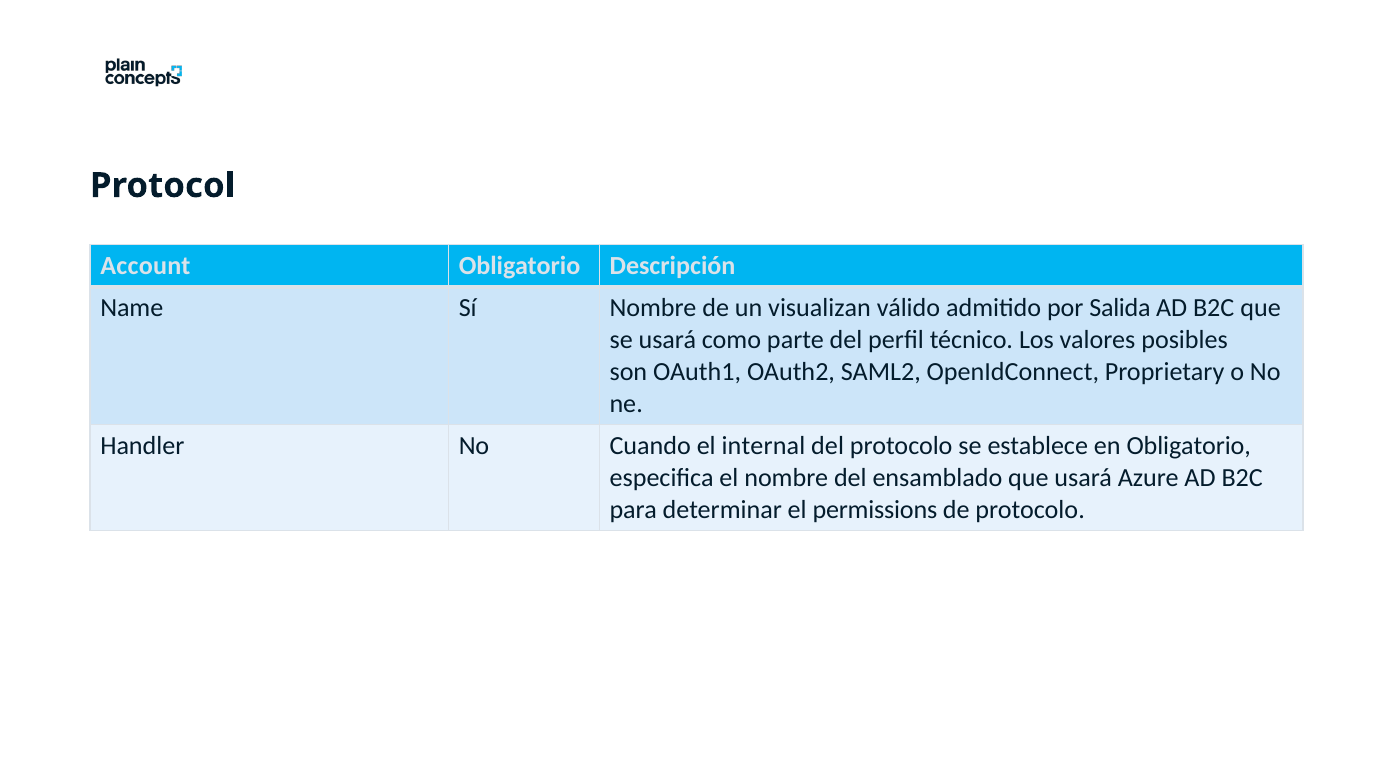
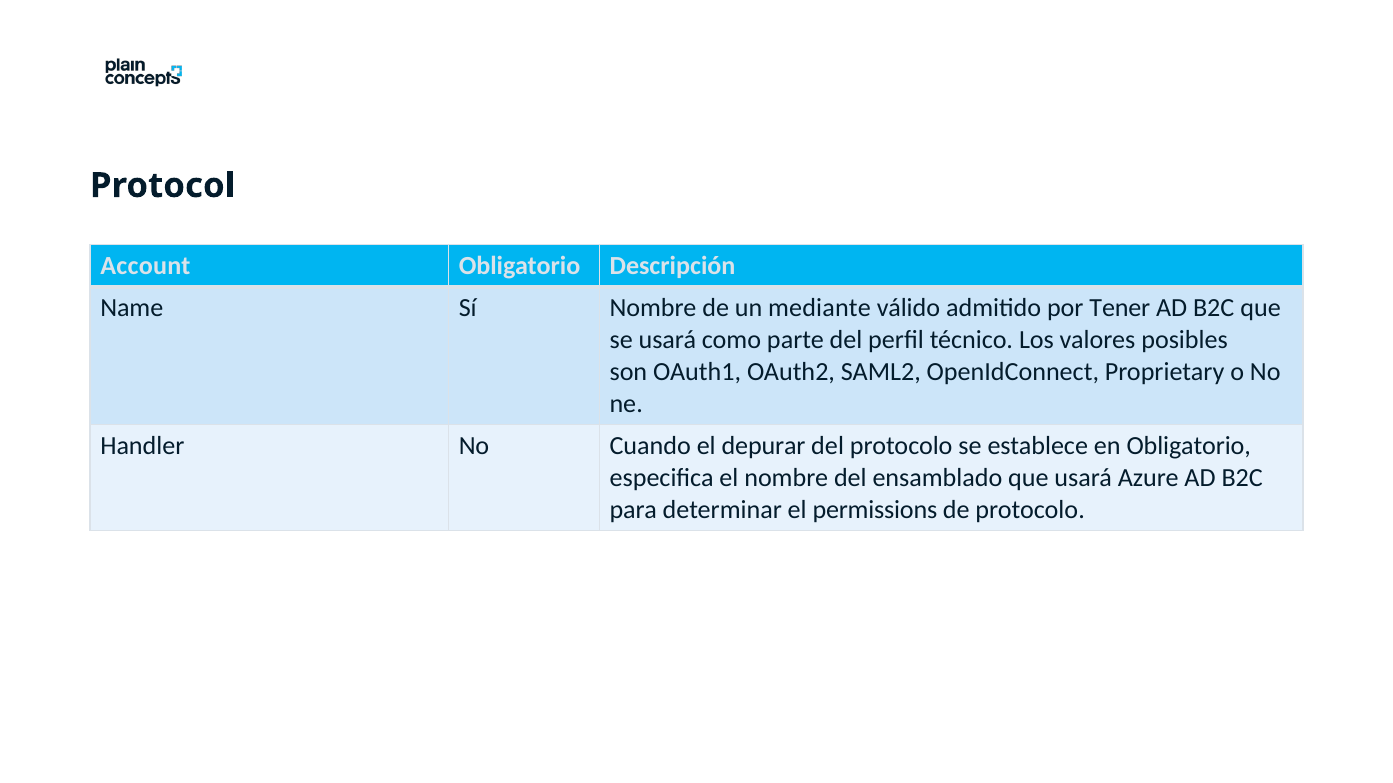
visualizan: visualizan -> mediante
Salida: Salida -> Tener
internal: internal -> depurar
